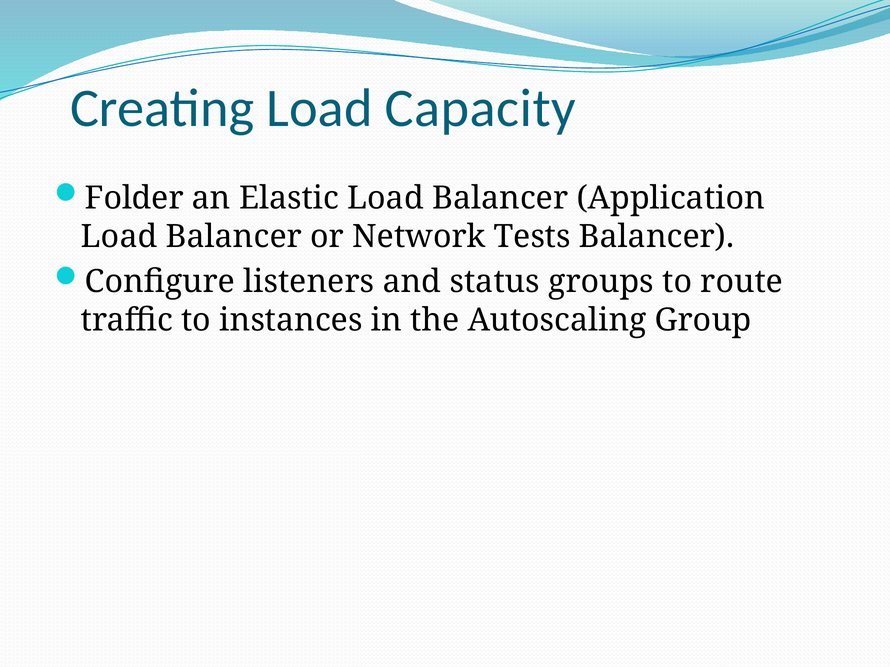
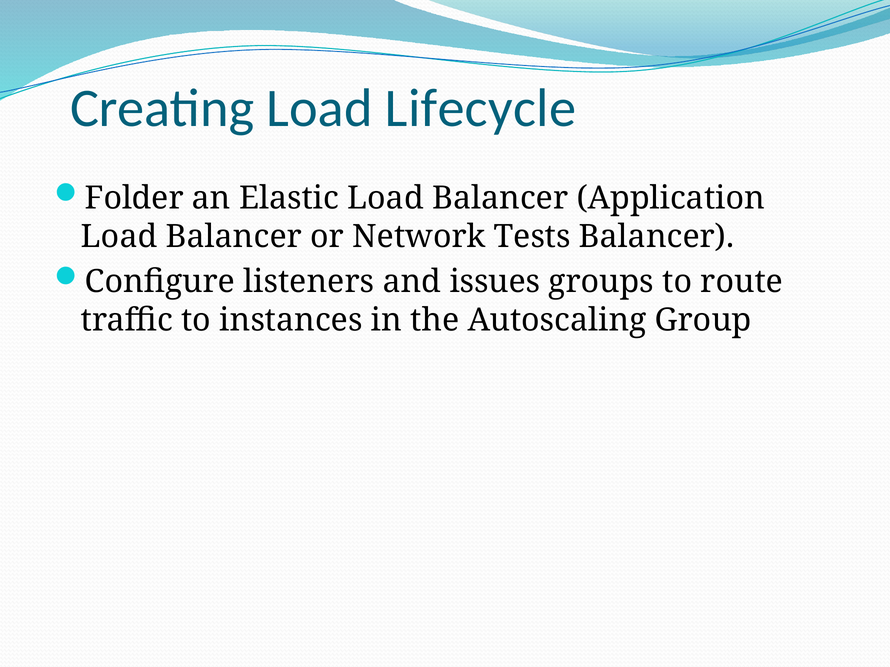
Capacity: Capacity -> Lifecycle
status: status -> issues
